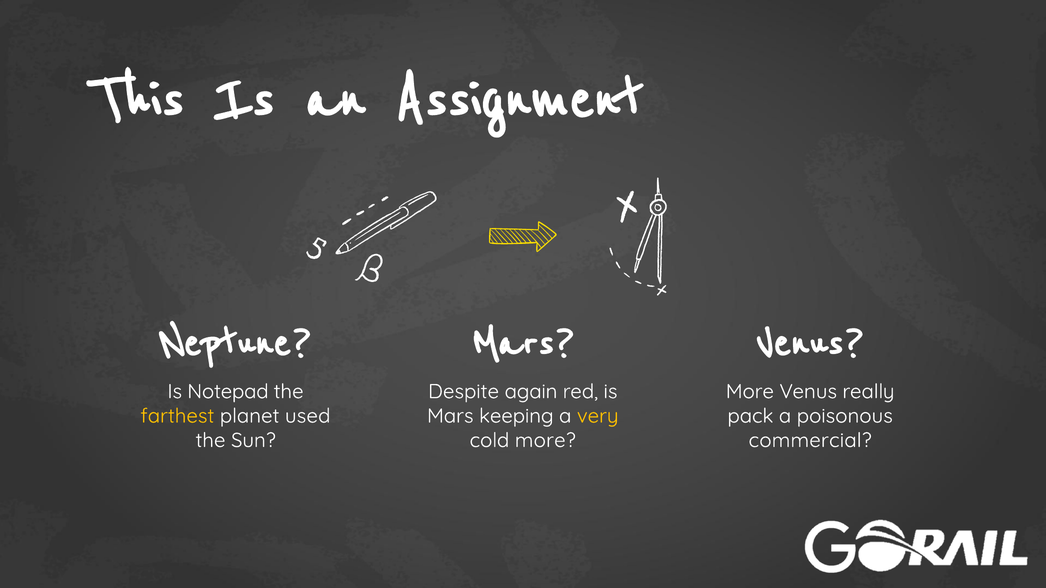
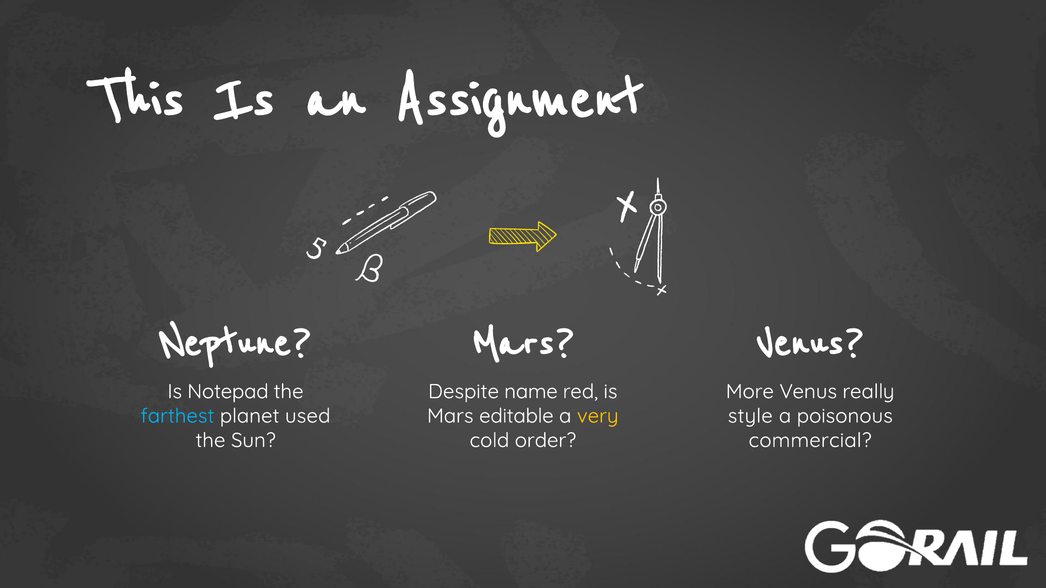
again: again -> name
farthest colour: yellow -> light blue
keeping: keeping -> editable
pack: pack -> style
cold more: more -> order
